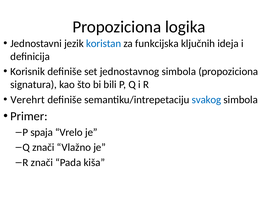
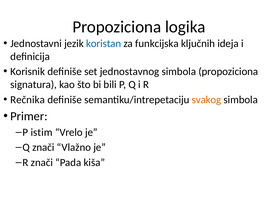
Verehrt: Verehrt -> Rečnika
svakog colour: blue -> orange
spaja: spaja -> istim
